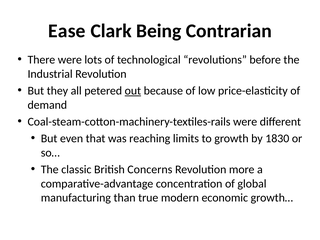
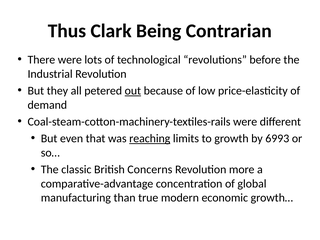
Ease: Ease -> Thus
reaching underline: none -> present
1830: 1830 -> 6993
